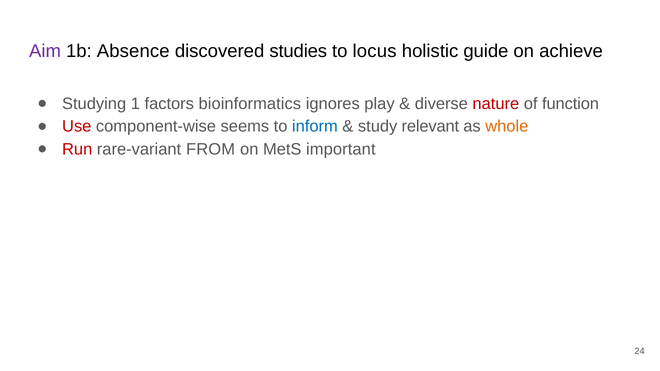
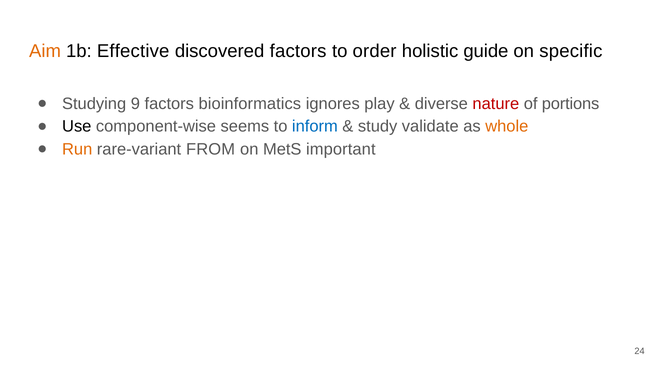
Aim colour: purple -> orange
Absence: Absence -> Effective
discovered studies: studies -> factors
locus: locus -> order
achieve: achieve -> specific
1: 1 -> 9
function: function -> portions
Use colour: red -> black
relevant: relevant -> validate
Run colour: red -> orange
